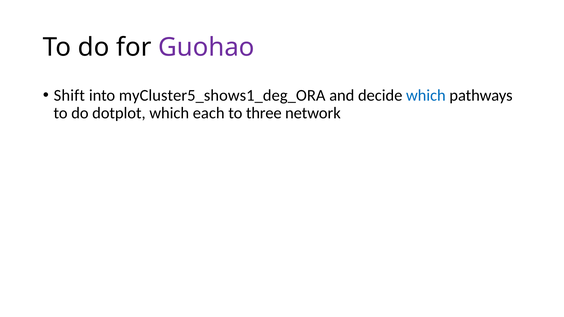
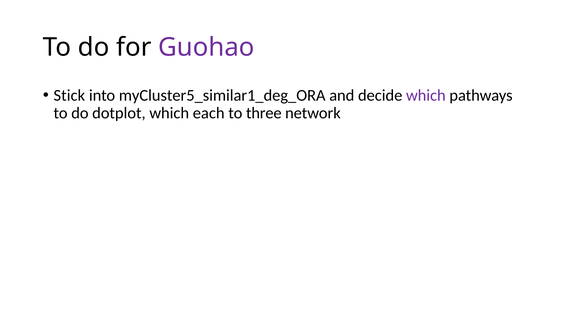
Shift: Shift -> Stick
myCluster5_shows1_deg_ORA: myCluster5_shows1_deg_ORA -> myCluster5_similar1_deg_ORA
which at (426, 95) colour: blue -> purple
